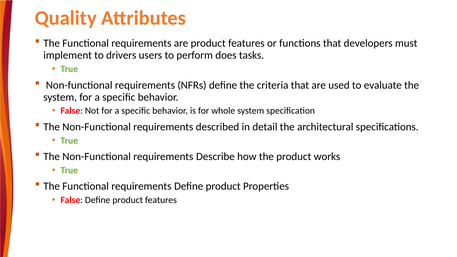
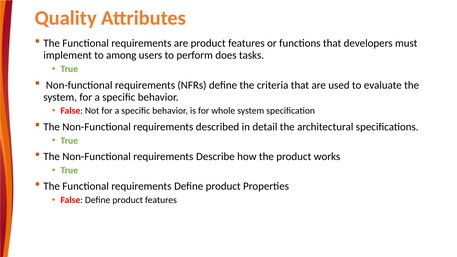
drivers: drivers -> among
